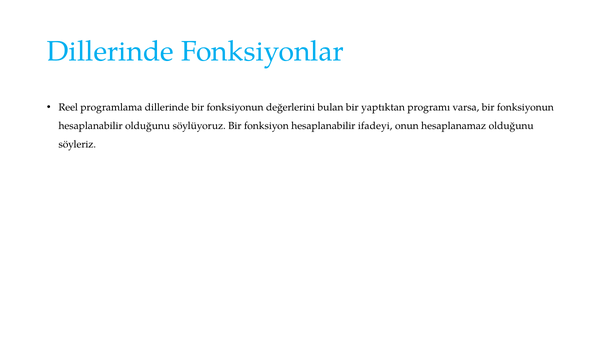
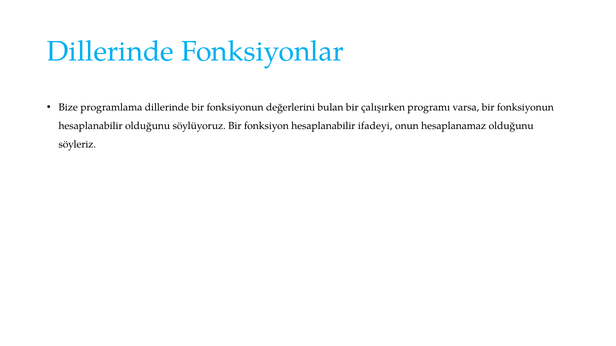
Reel: Reel -> Bize
yaptıktan: yaptıktan -> çalışırken
